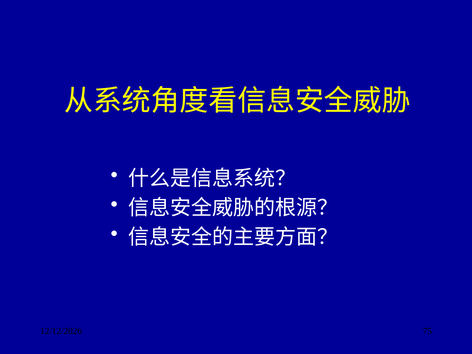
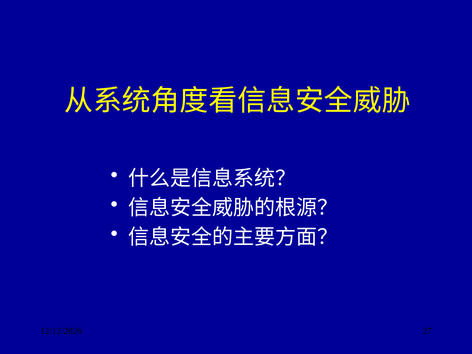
75: 75 -> 27
